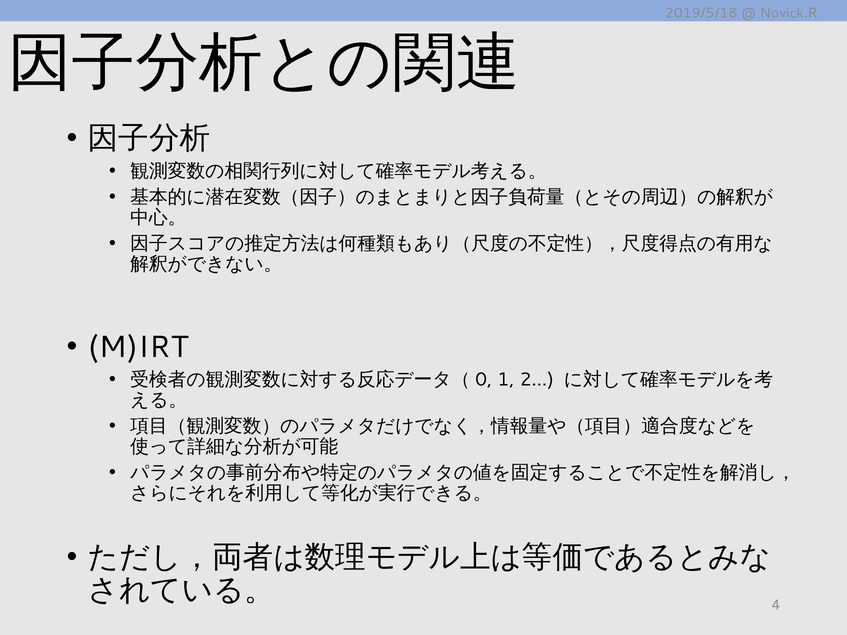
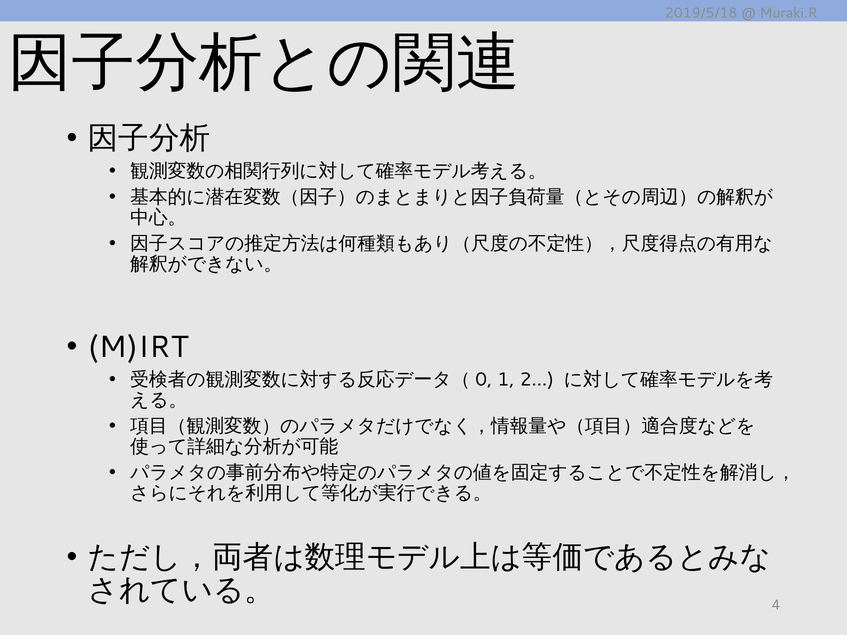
Novick.R: Novick.R -> Muraki.R
